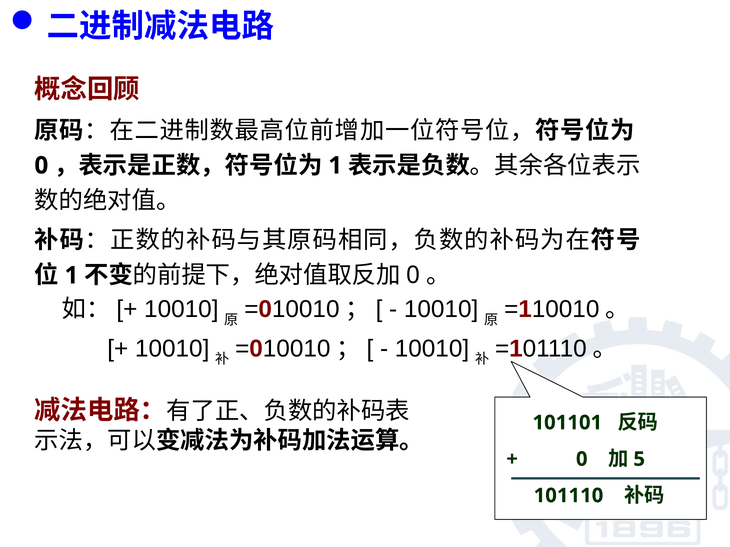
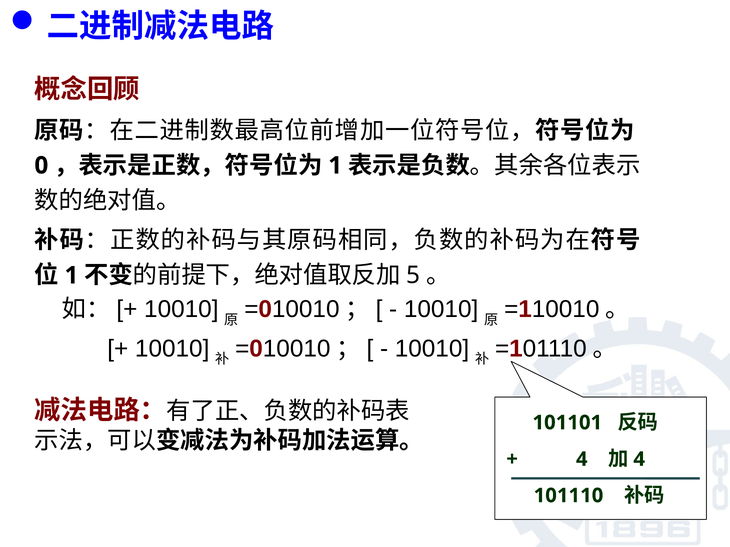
0 at (413, 276): 0 -> 5
0 at (582, 459): 0 -> 4
5 at (639, 459): 5 -> 4
